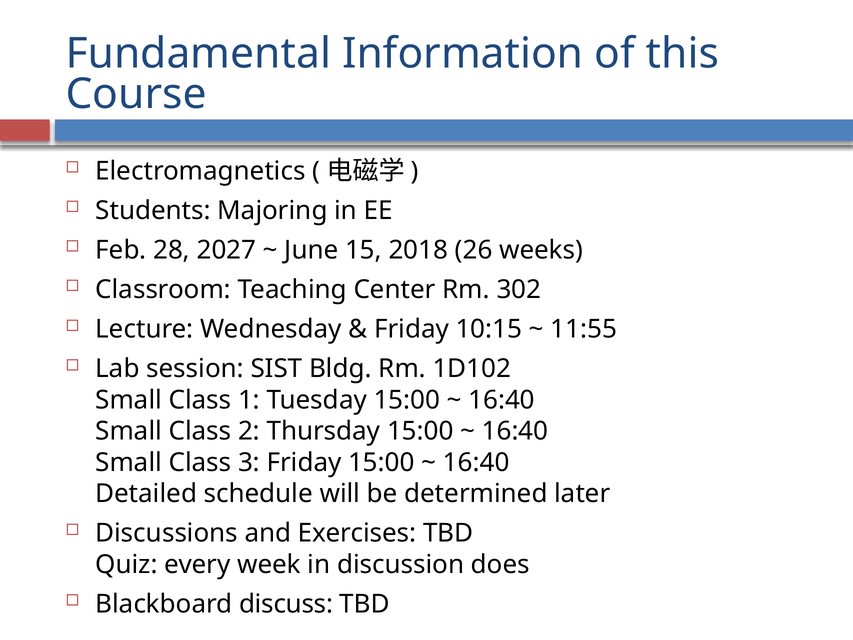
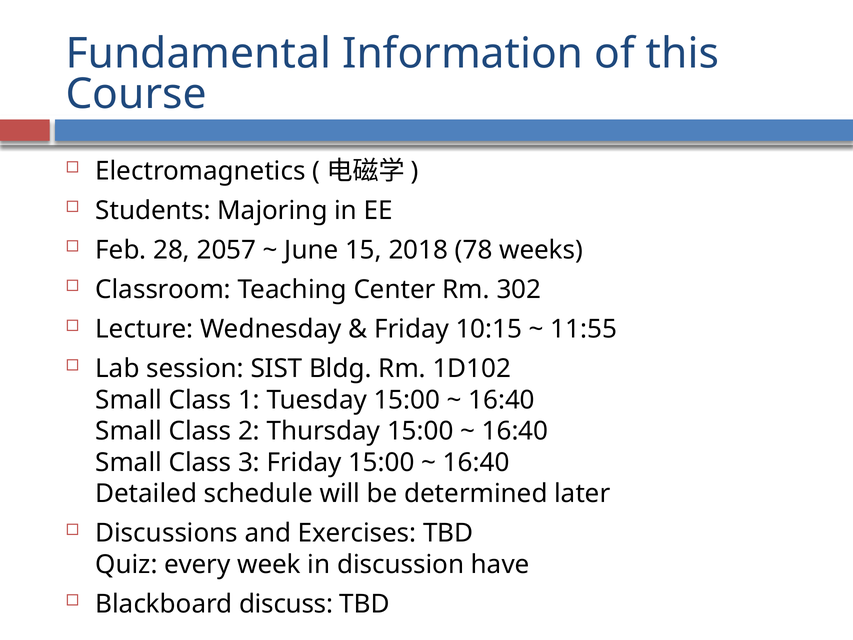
2027: 2027 -> 2057
26: 26 -> 78
does: does -> have
